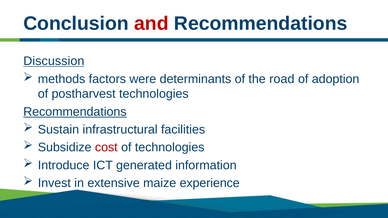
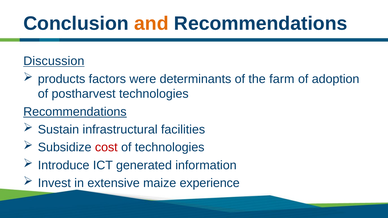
and colour: red -> orange
methods: methods -> products
road: road -> farm
